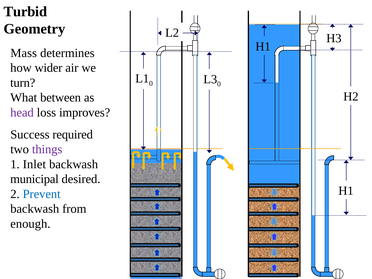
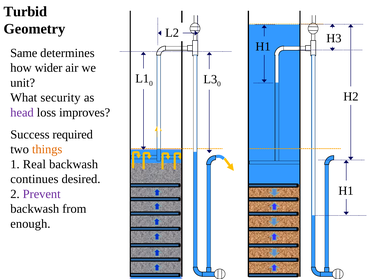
Mass: Mass -> Same
turn: turn -> unit
between: between -> security
things colour: purple -> orange
Inlet: Inlet -> Real
municipal: municipal -> continues
Prevent colour: blue -> purple
